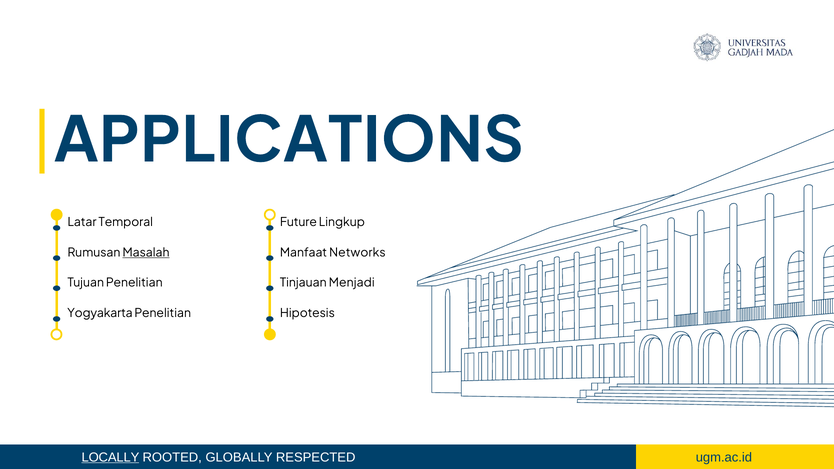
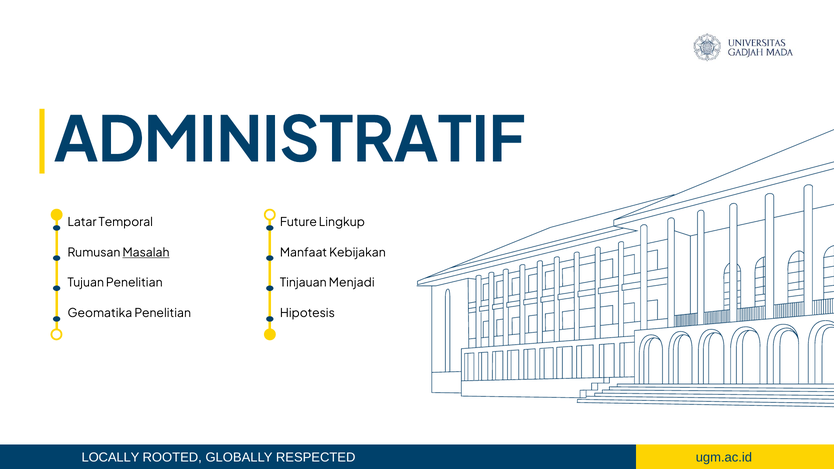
APPLICATIONS: APPLICATIONS -> ADMINISTRATIF
Networks: Networks -> Kebijakan
Yogyakarta: Yogyakarta -> Geomatika
LOCALLY underline: present -> none
